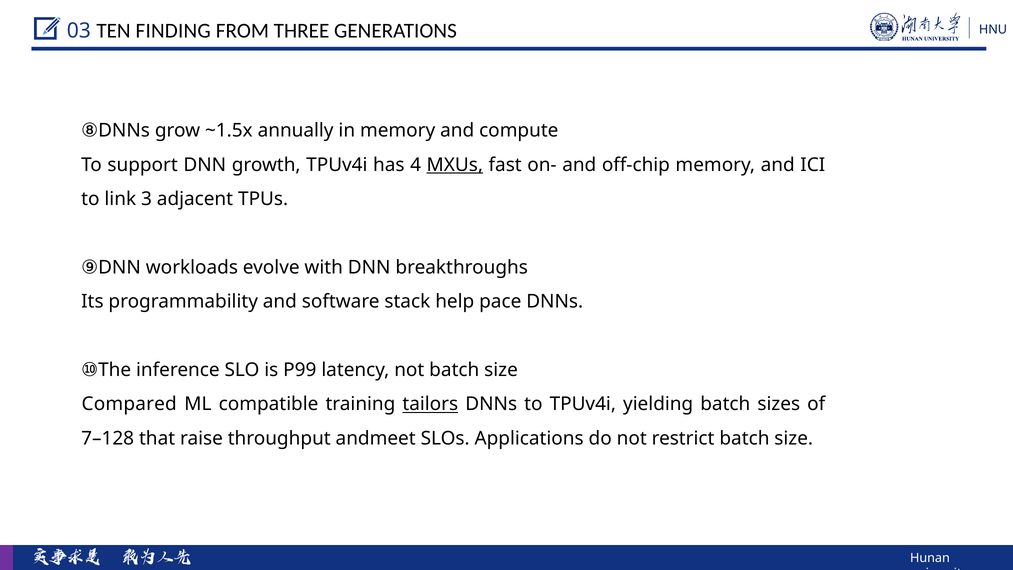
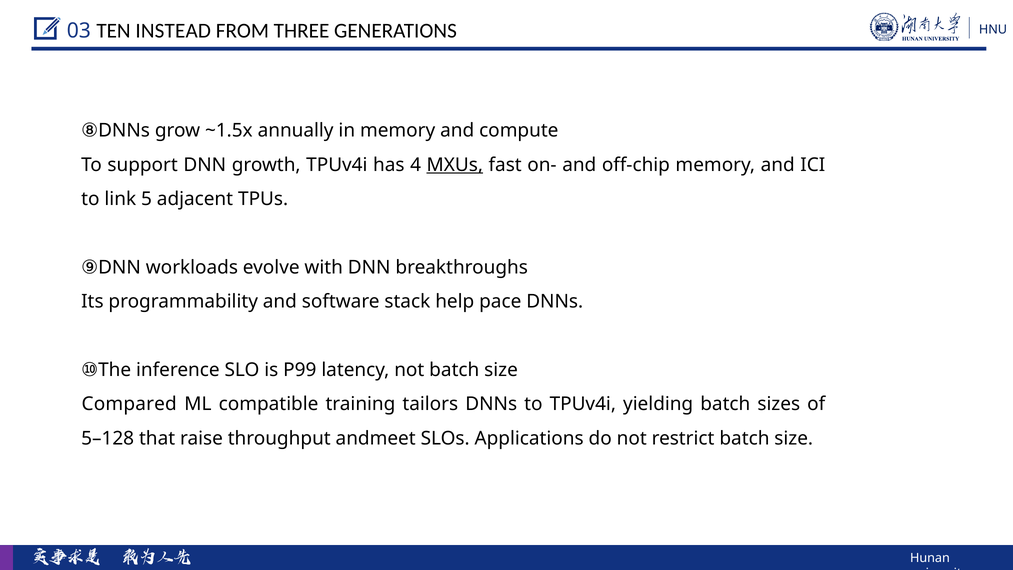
FINDING: FINDING -> INSTEAD
3: 3 -> 5
tailors underline: present -> none
7–128: 7–128 -> 5–128
